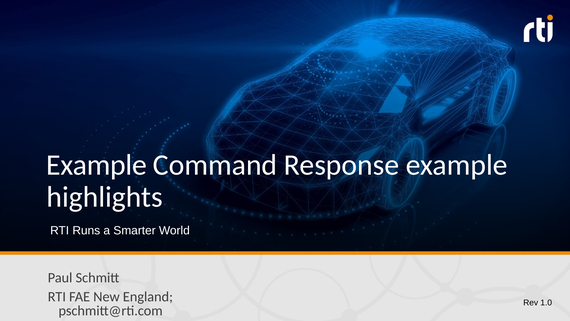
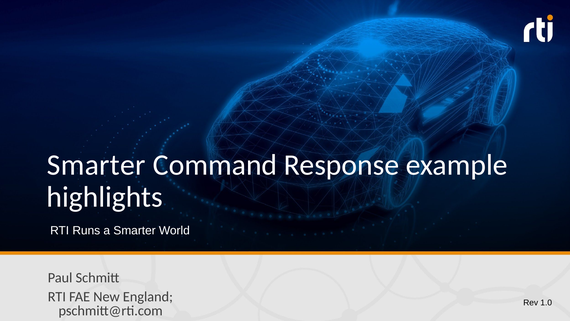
Example at (96, 165): Example -> Smarter
